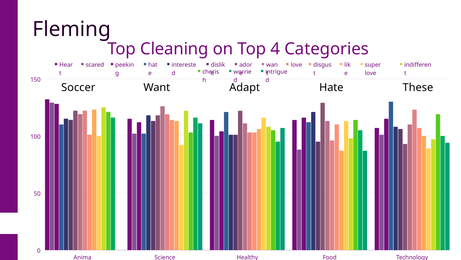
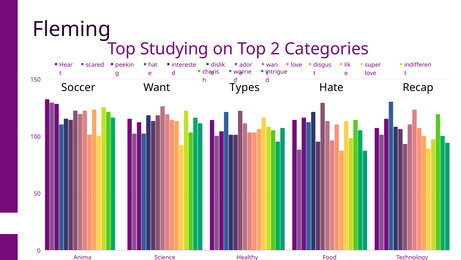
Cleaning: Cleaning -> Studying
Top 4: 4 -> 2
Adapt: Adapt -> Types
These: These -> Recap
